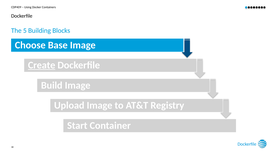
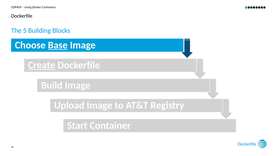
Base underline: none -> present
